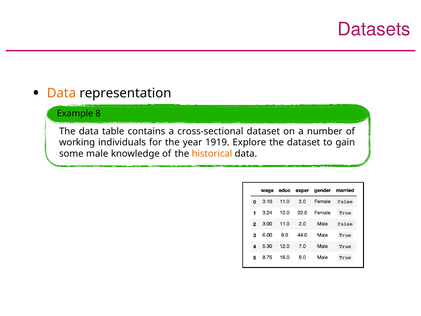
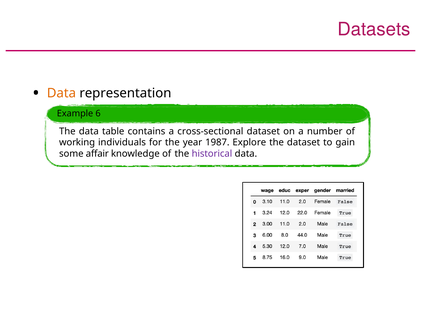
8: 8 -> 6
1919: 1919 -> 1987
male: male -> affair
historical colour: orange -> purple
